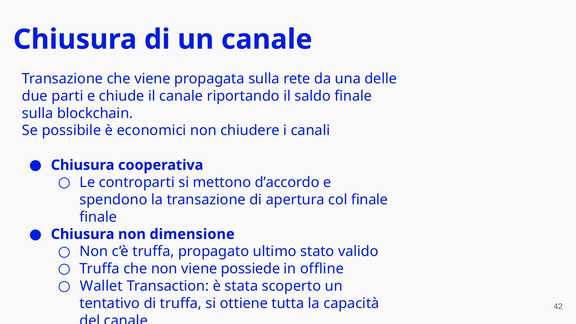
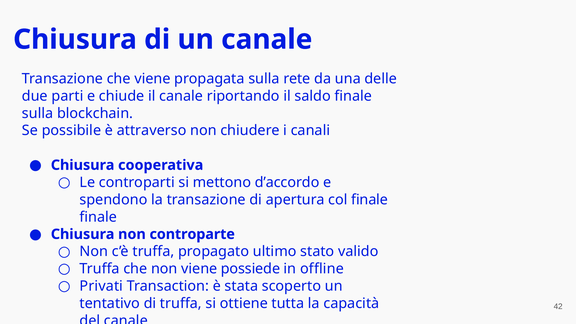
economici: economici -> attraverso
dimensione: dimensione -> controparte
Wallet: Wallet -> Privati
